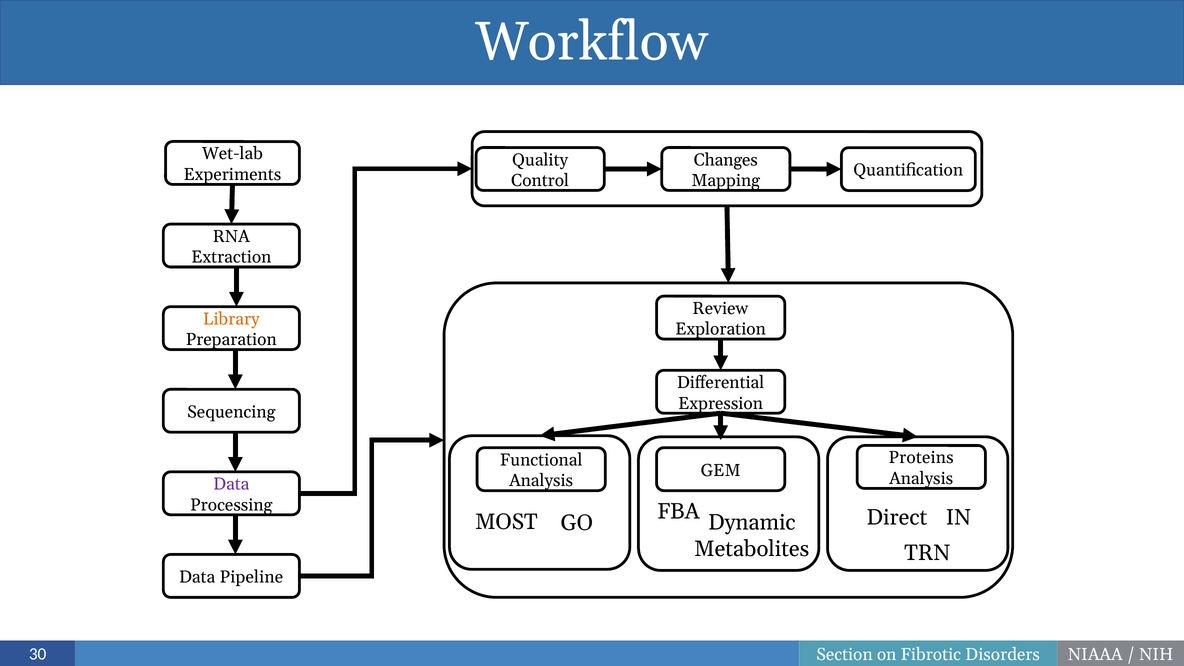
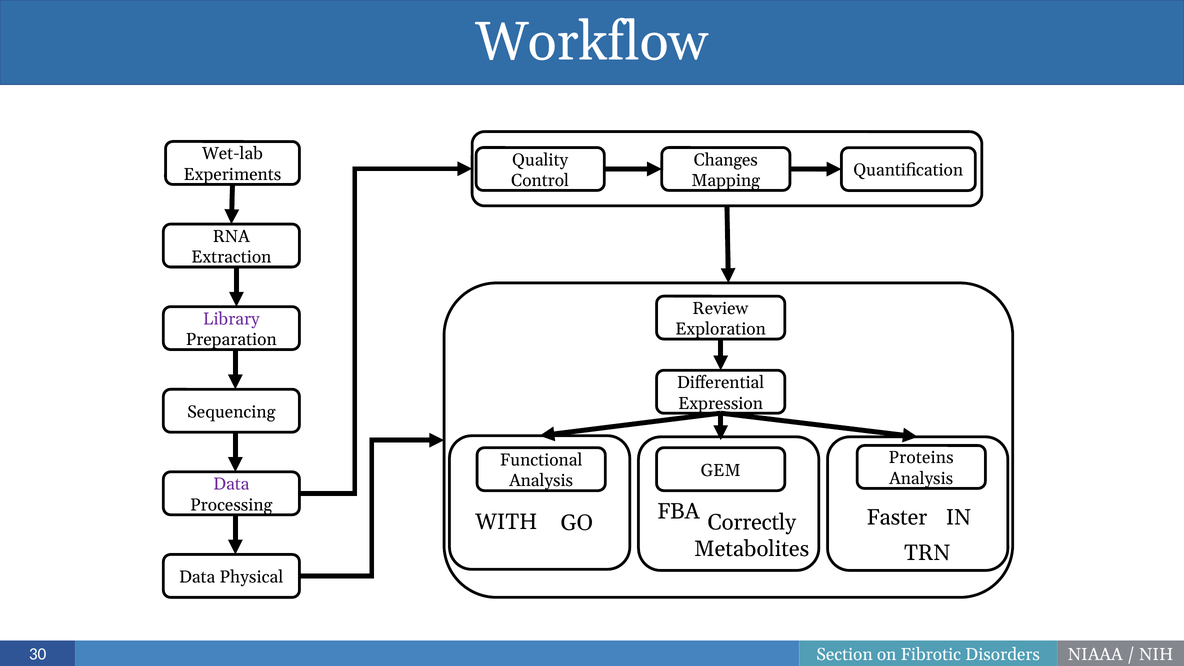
Library colour: orange -> purple
Dynamic: Dynamic -> Correctly
Direct: Direct -> Faster
MOST: MOST -> WITH
Pipeline: Pipeline -> Physical
